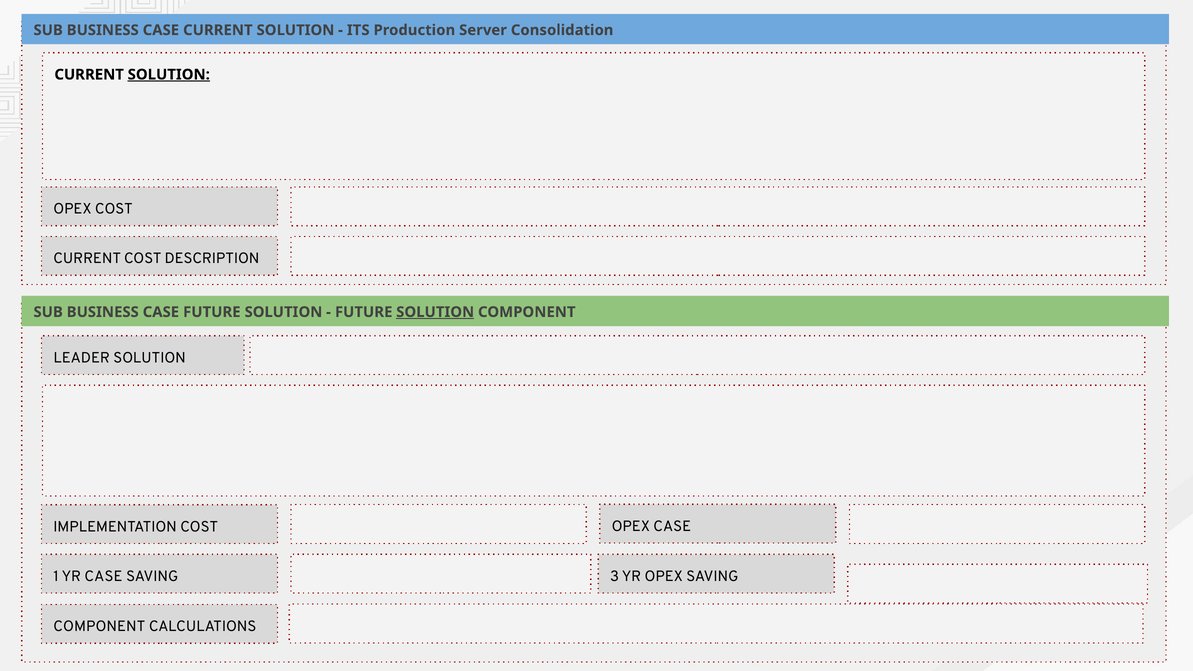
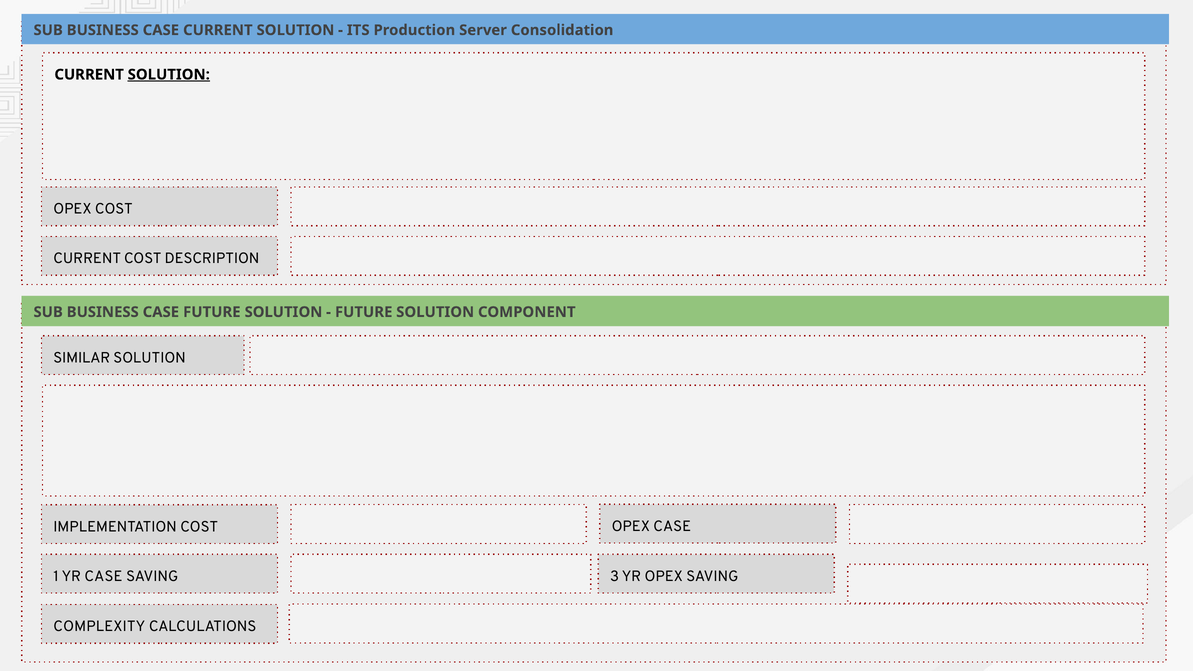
SOLUTION at (435, 312) underline: present -> none
LEADER: LEADER -> SIMILAR
COMPONENT at (99, 626): COMPONENT -> COMPLEXITY
